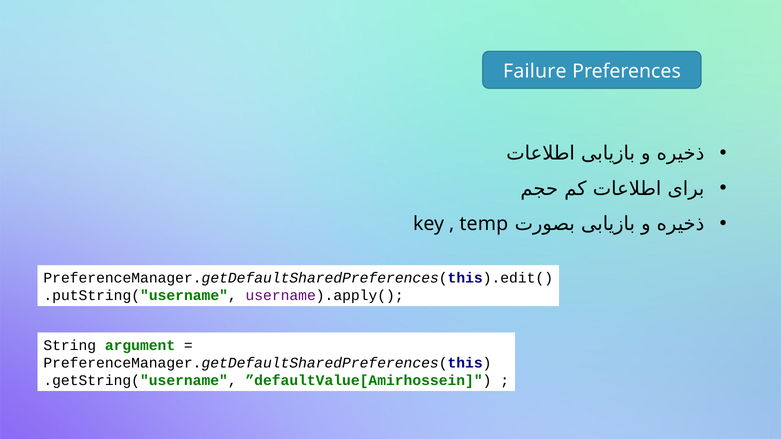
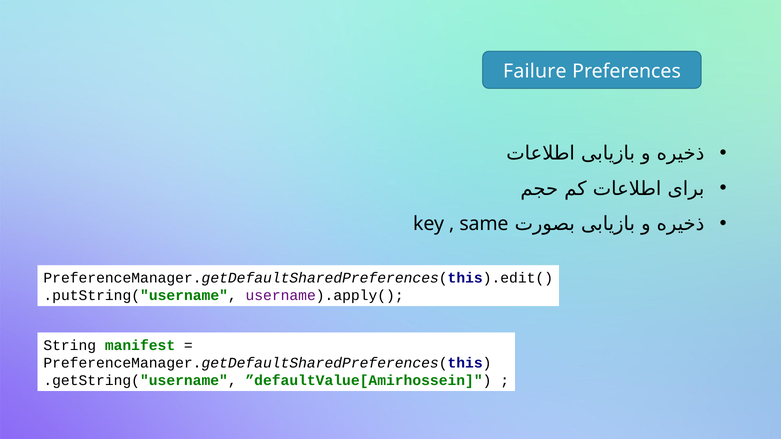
temp: temp -> same
argument: argument -> manifest
